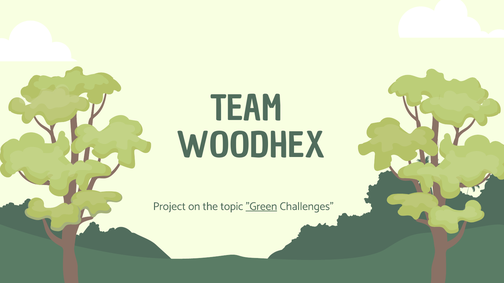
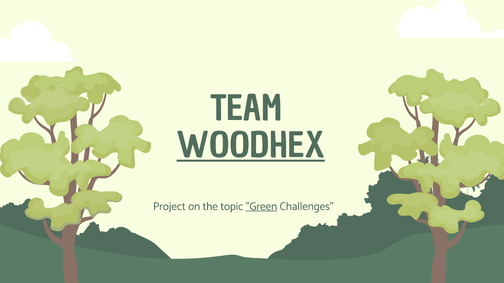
WOODHEX underline: none -> present
